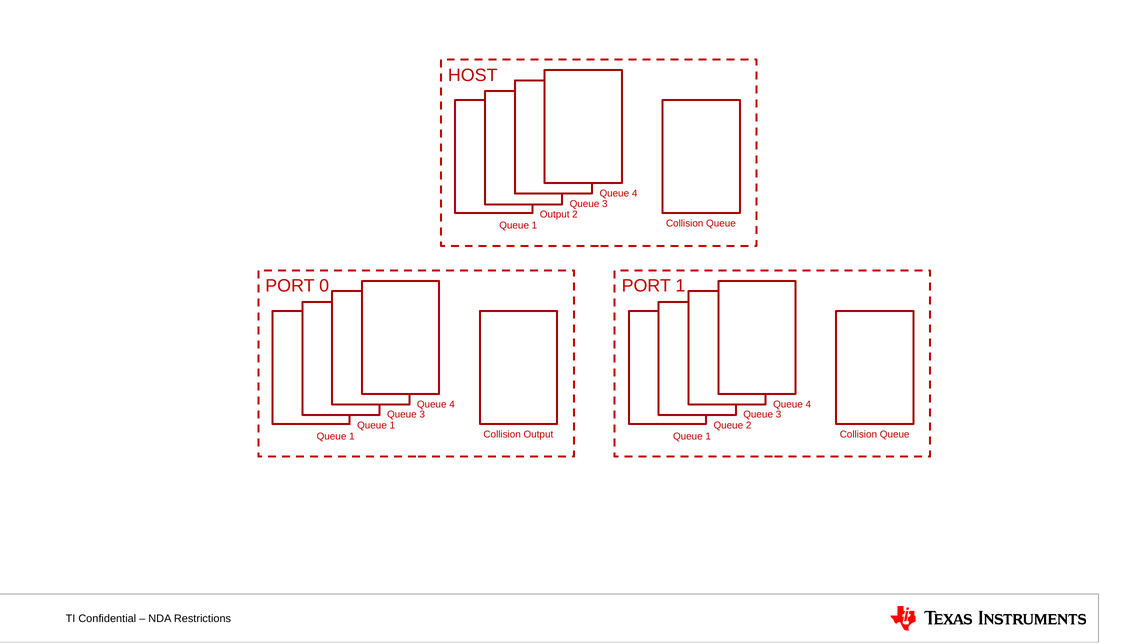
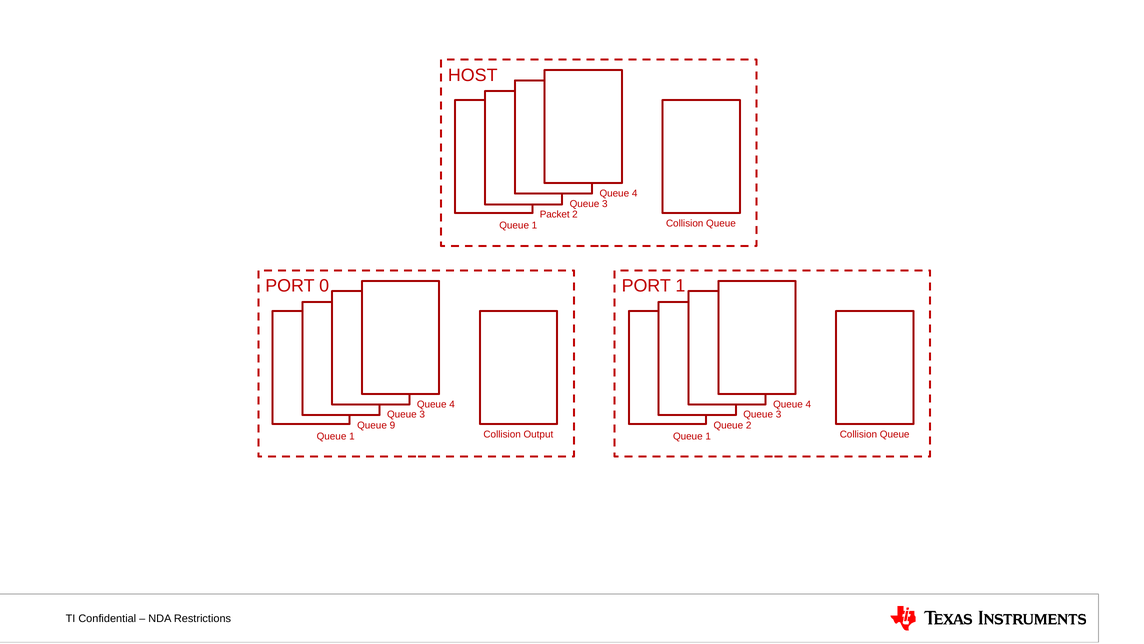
Output at (555, 215): Output -> Packet
1 at (392, 425): 1 -> 9
